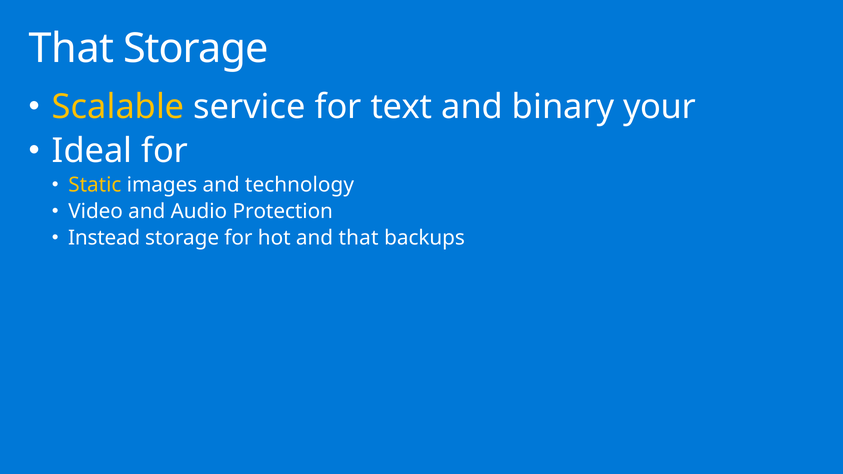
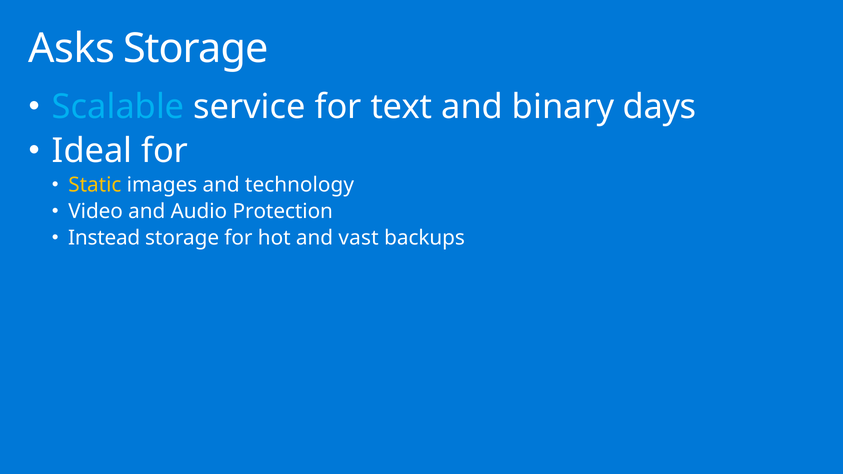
That at (72, 48): That -> Asks
Scalable colour: yellow -> light blue
your: your -> days
and that: that -> vast
